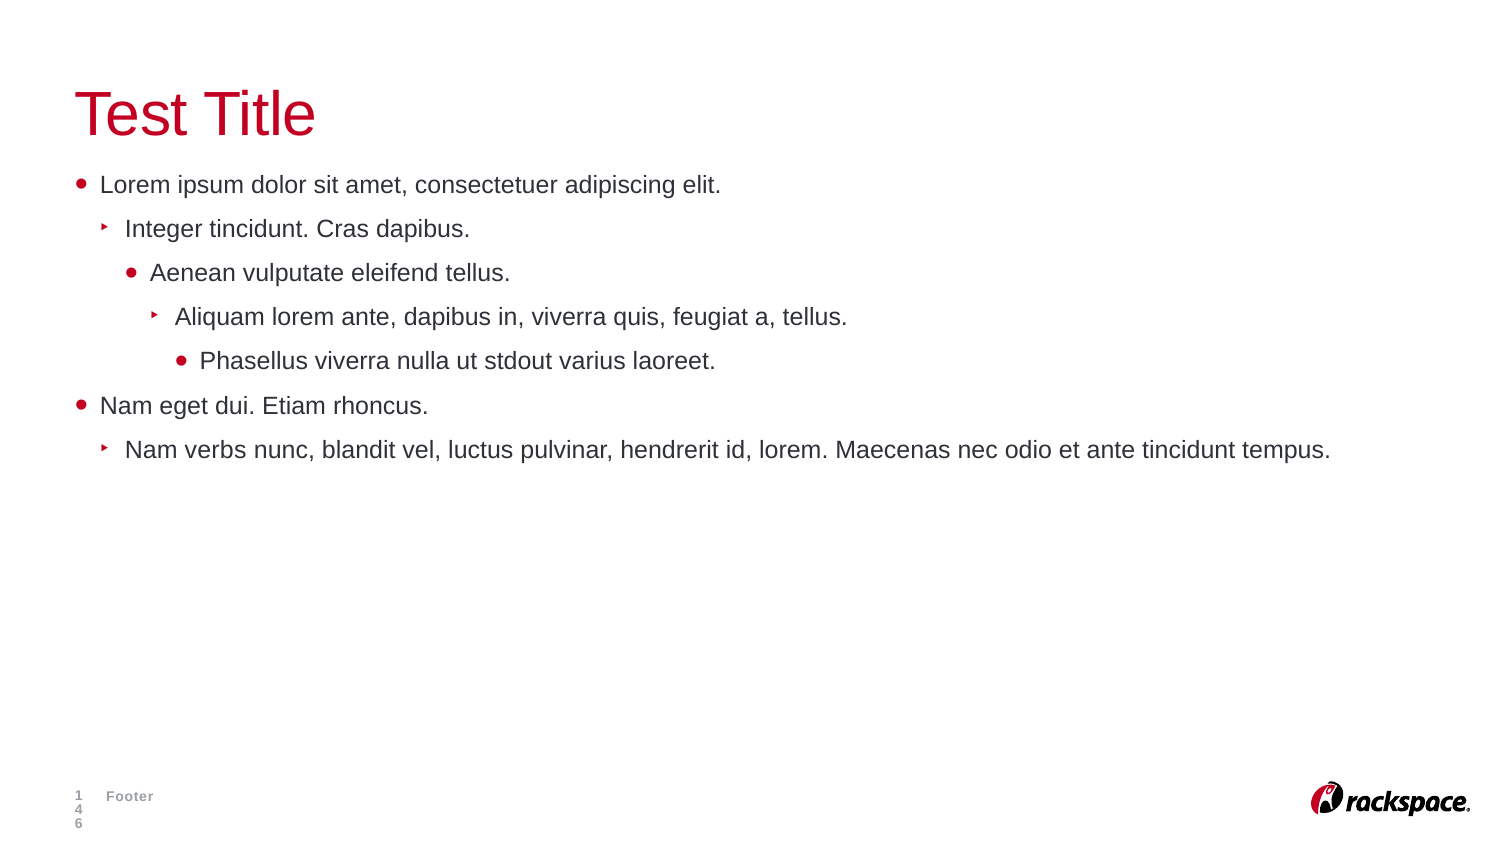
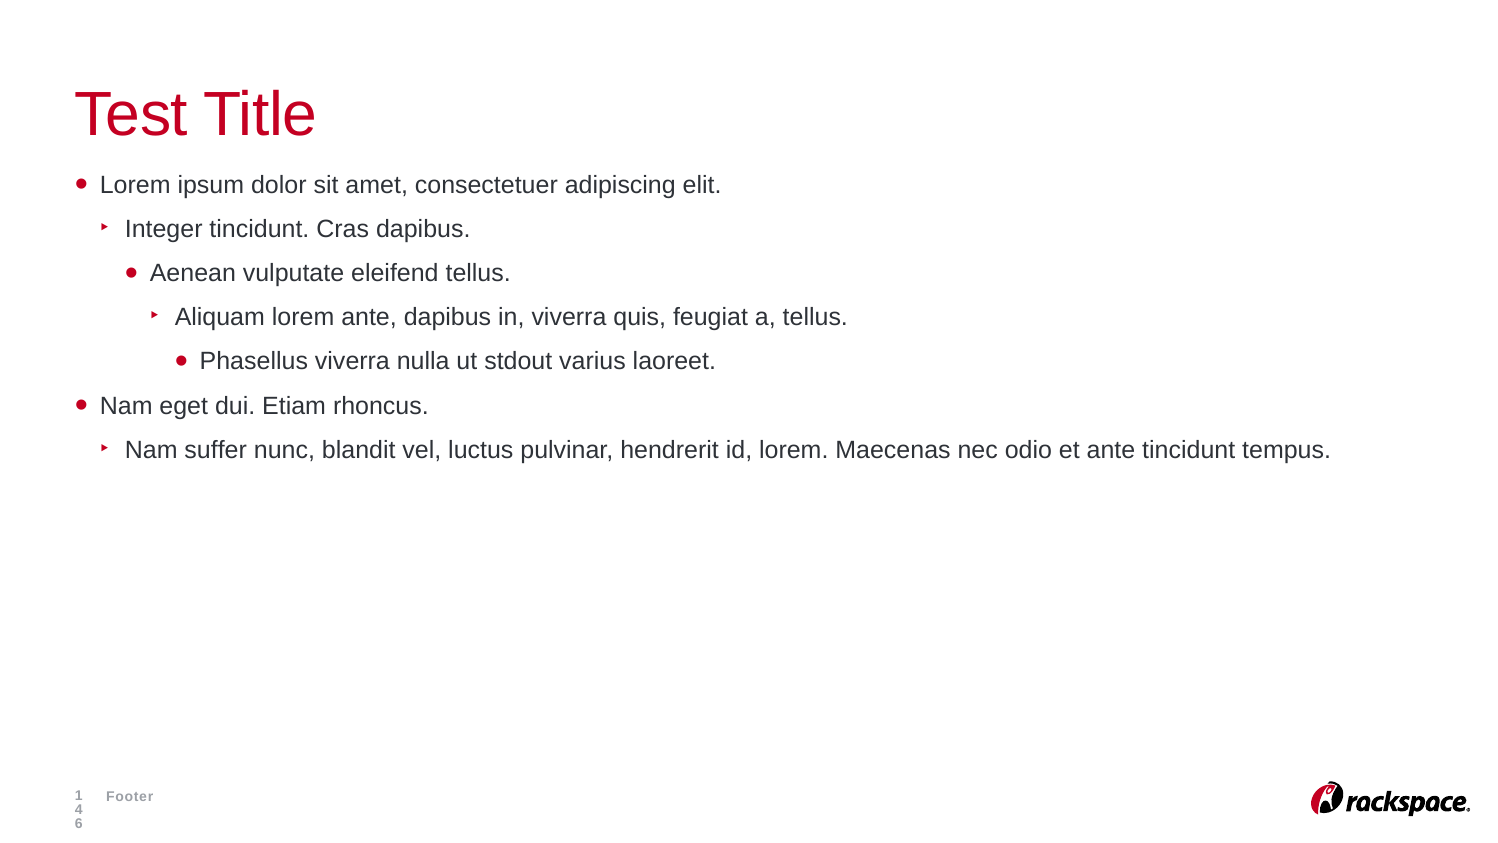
verbs: verbs -> suffer
